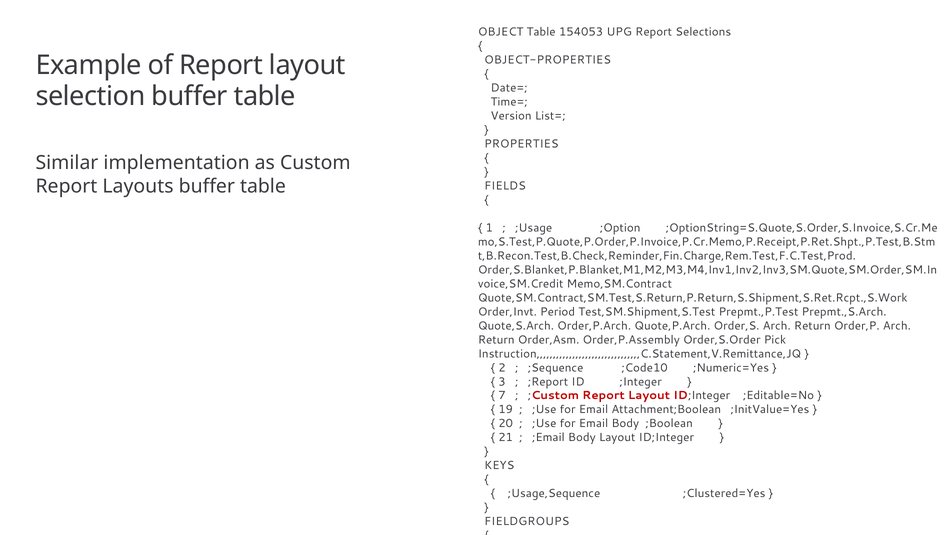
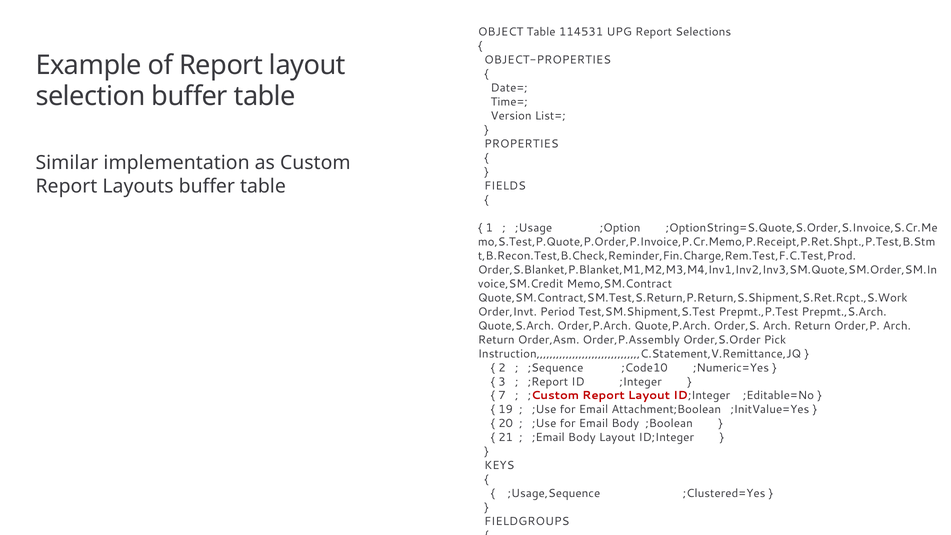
154053: 154053 -> 114531
